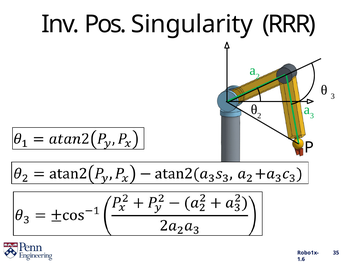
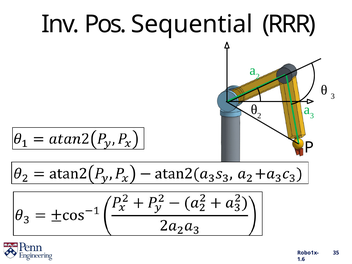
Singularity: Singularity -> Sequential
